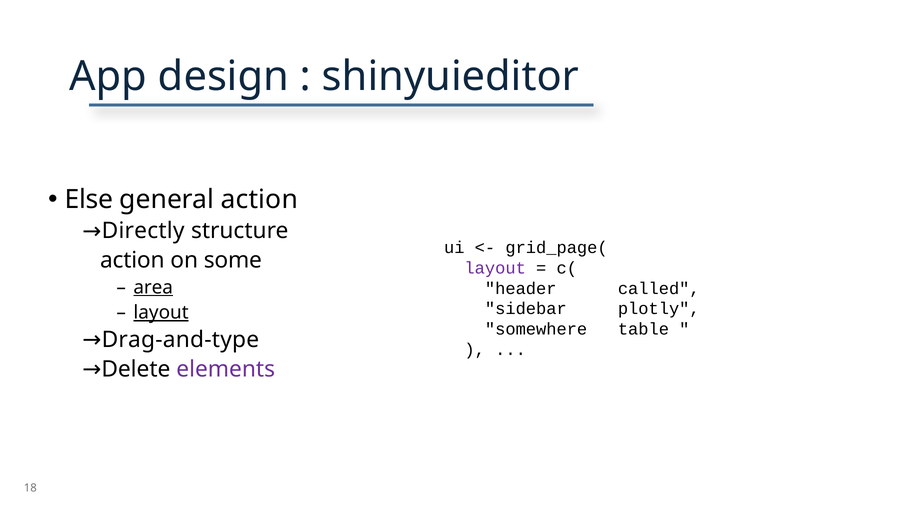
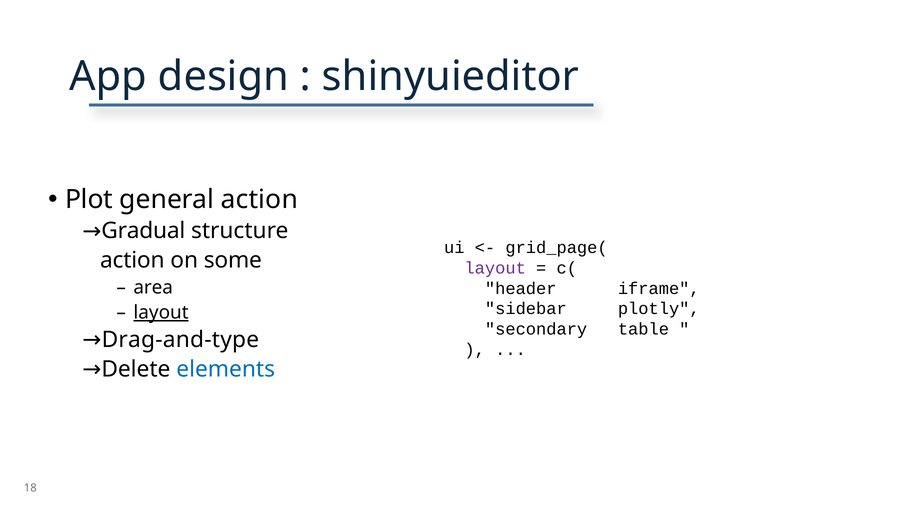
Else: Else -> Plot
Directly: Directly -> Gradual
called: called -> iframe
area underline: present -> none
somewhere: somewhere -> secondary
elements colour: purple -> blue
